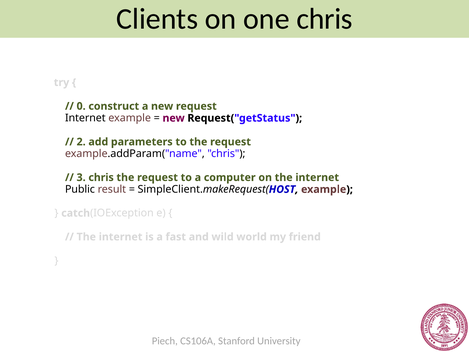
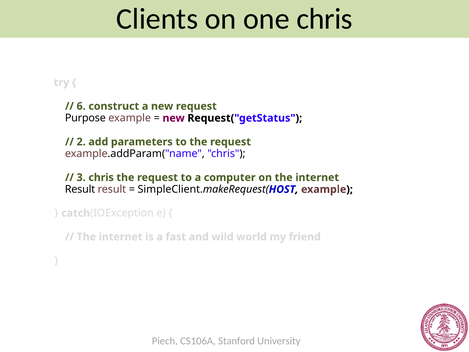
0: 0 -> 6
Internet at (85, 118): Internet -> Purpose
Public at (80, 189): Public -> Result
